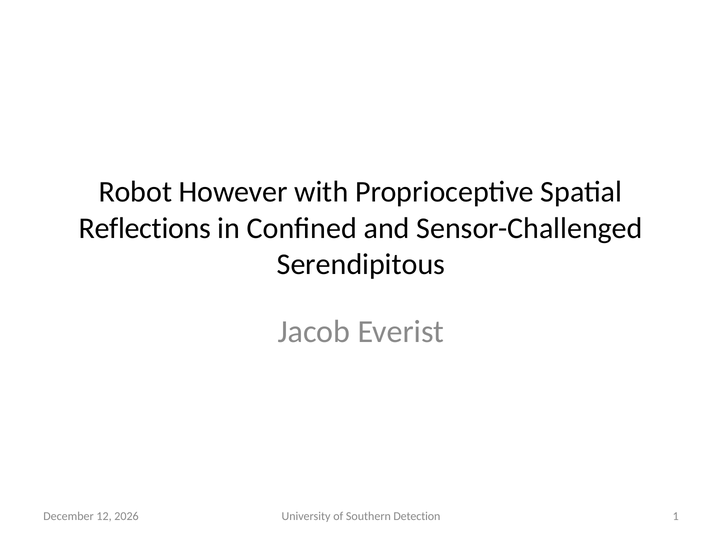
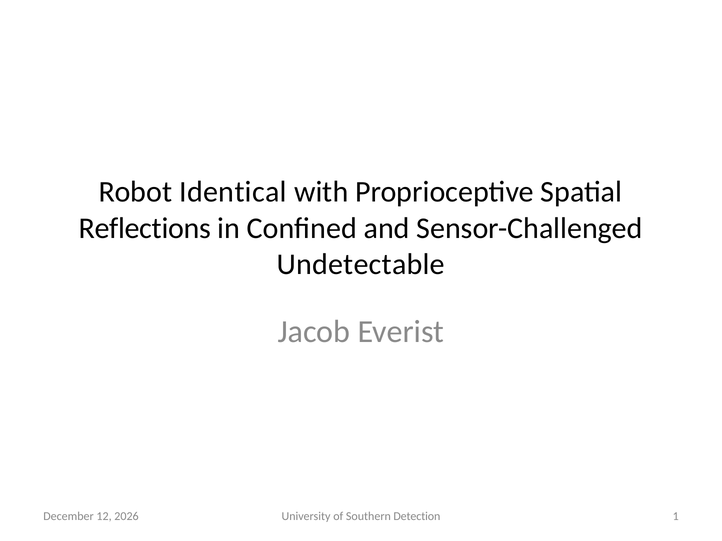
However: However -> Identical
Serendipitous: Serendipitous -> Undetectable
